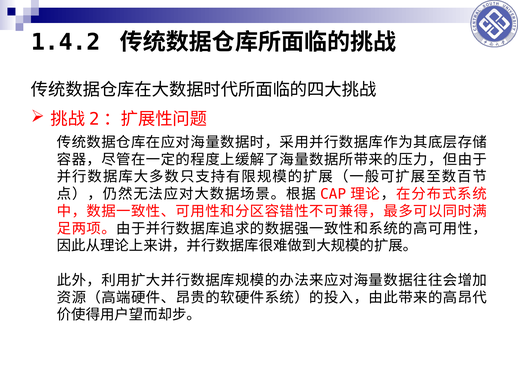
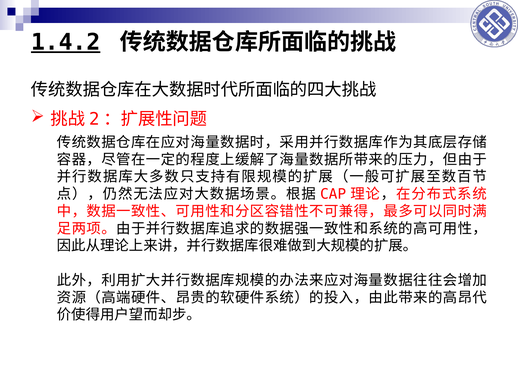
1.4.2 underline: none -> present
